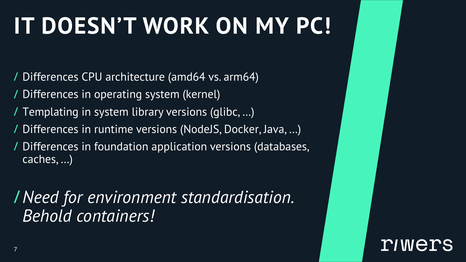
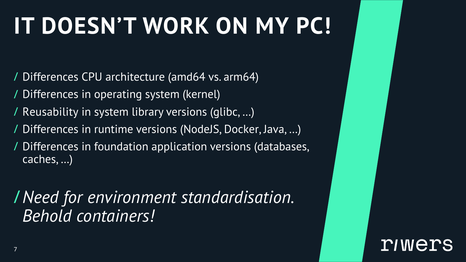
Templating: Templating -> Reusability
